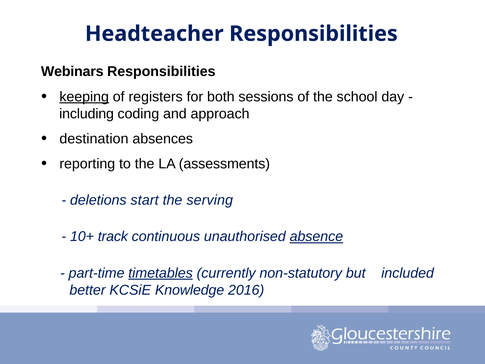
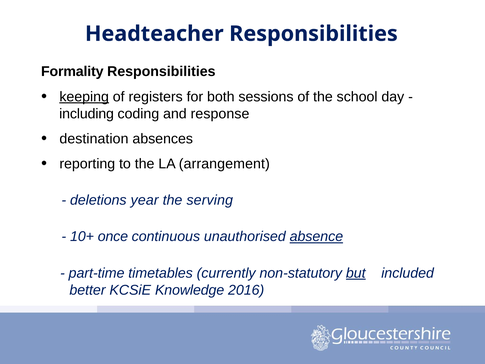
Webinars: Webinars -> Formality
approach: approach -> response
assessments: assessments -> arrangement
start: start -> year
track: track -> once
timetables underline: present -> none
but underline: none -> present
